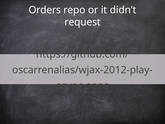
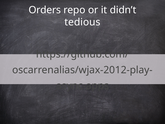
request: request -> tedious
